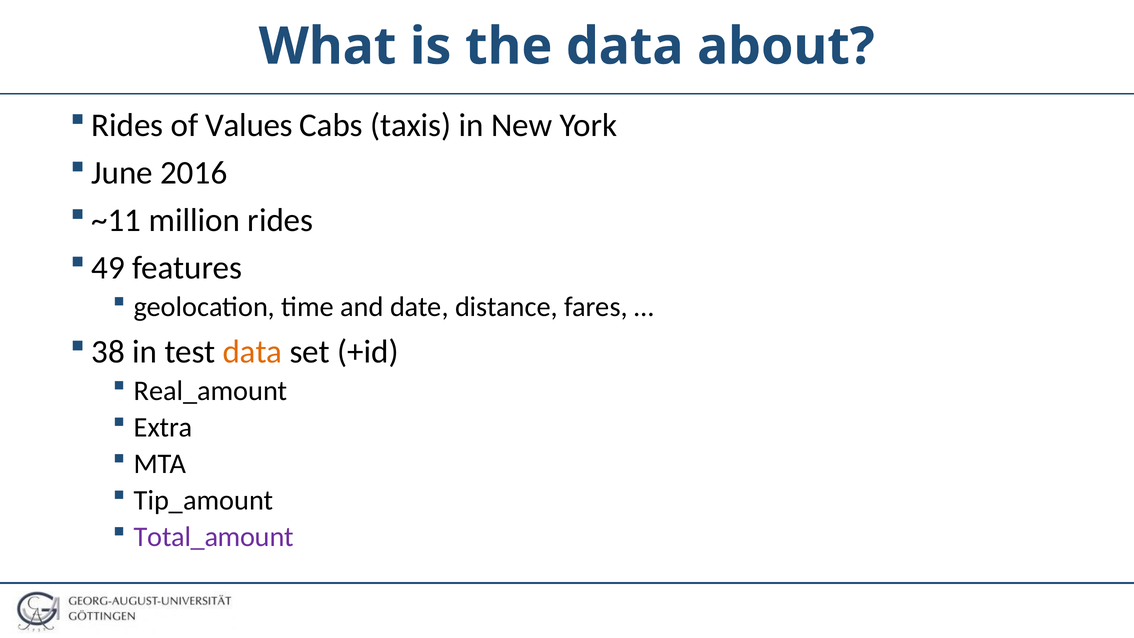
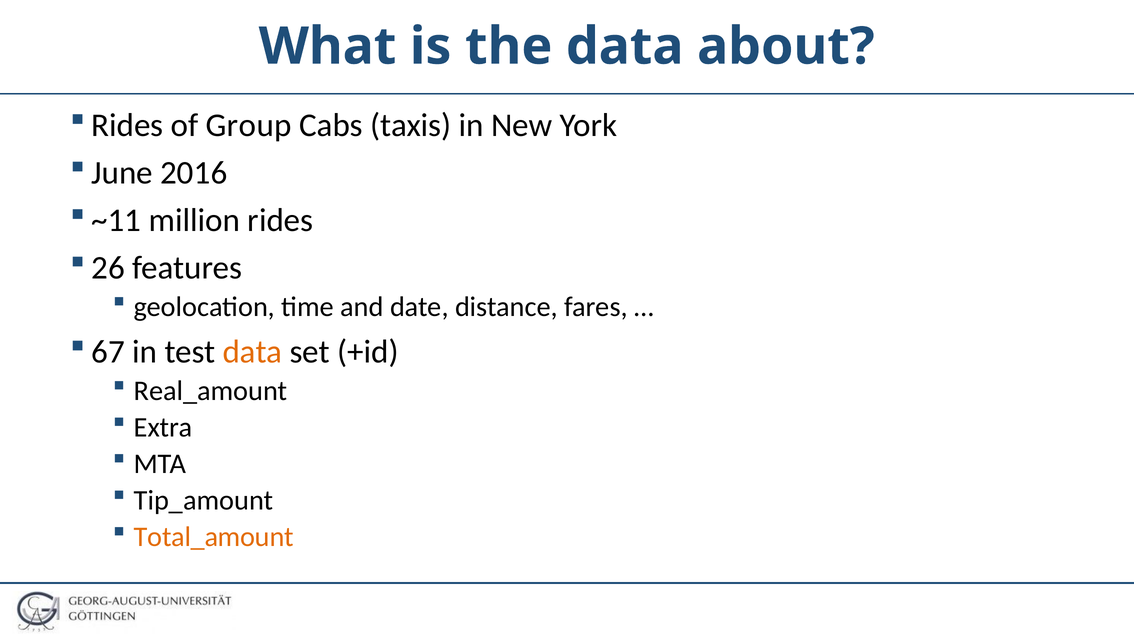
Values: Values -> Group
49: 49 -> 26
38: 38 -> 67
Total_amount colour: purple -> orange
